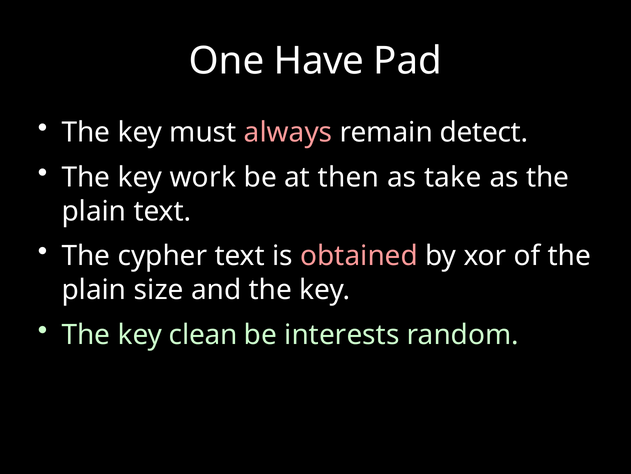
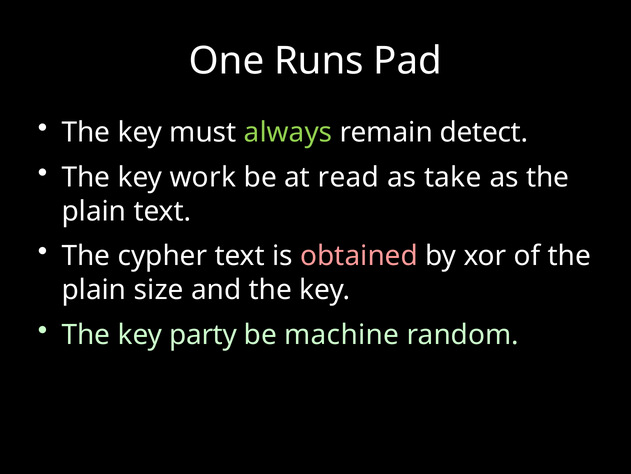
Have: Have -> Runs
always colour: pink -> light green
then: then -> read
clean: clean -> party
interests: interests -> machine
